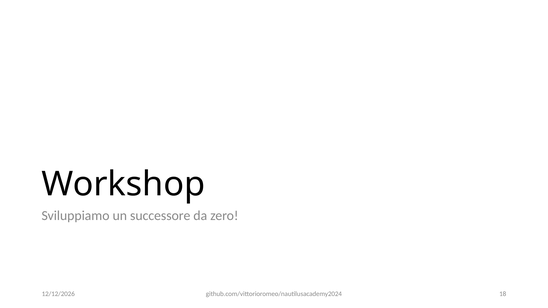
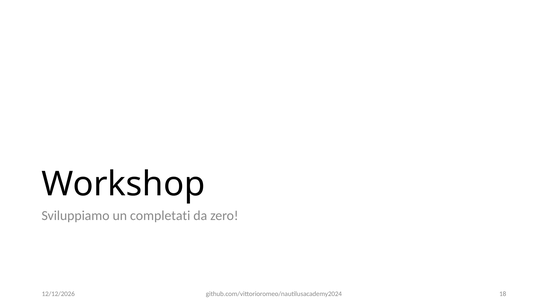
successore: successore -> completati
